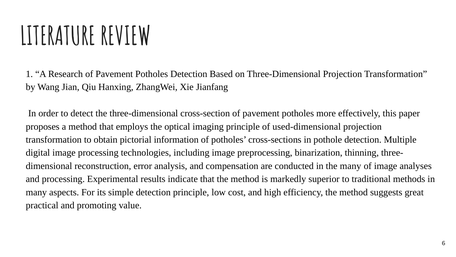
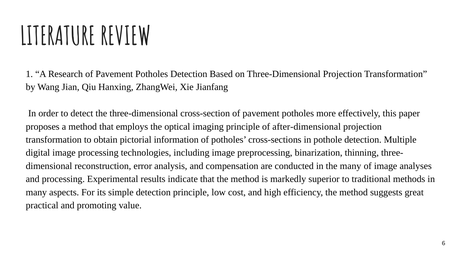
used-dimensional: used-dimensional -> after-dimensional
